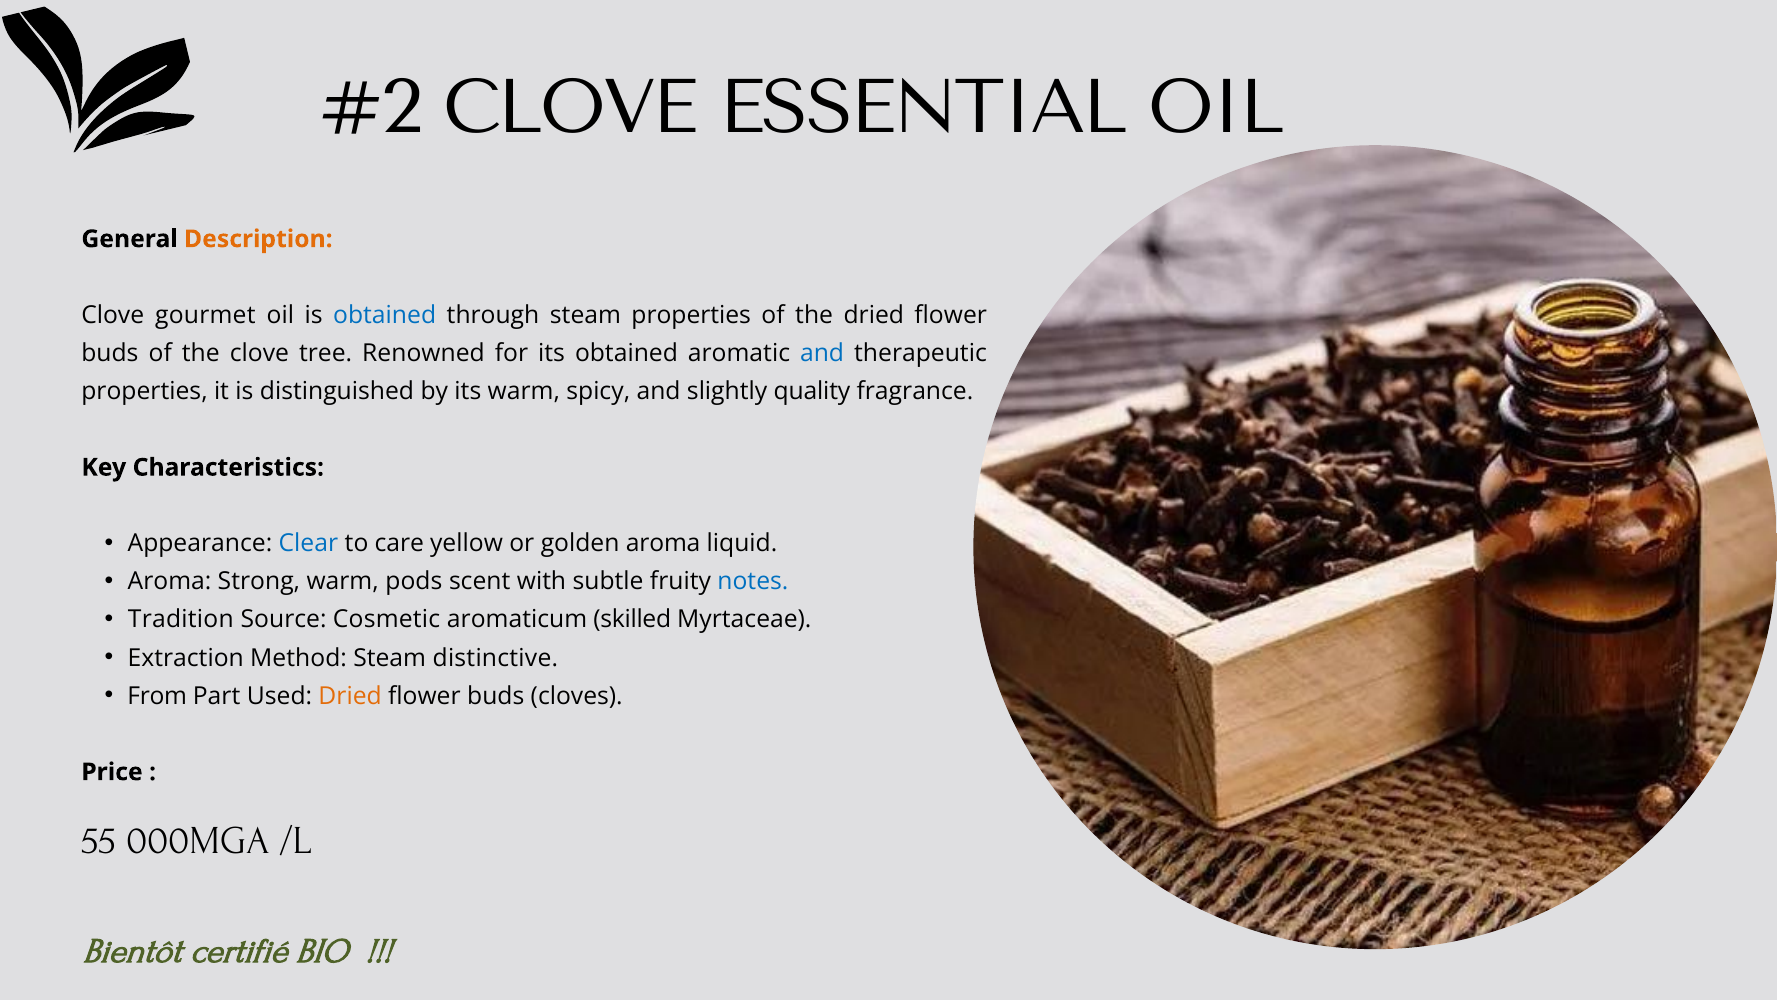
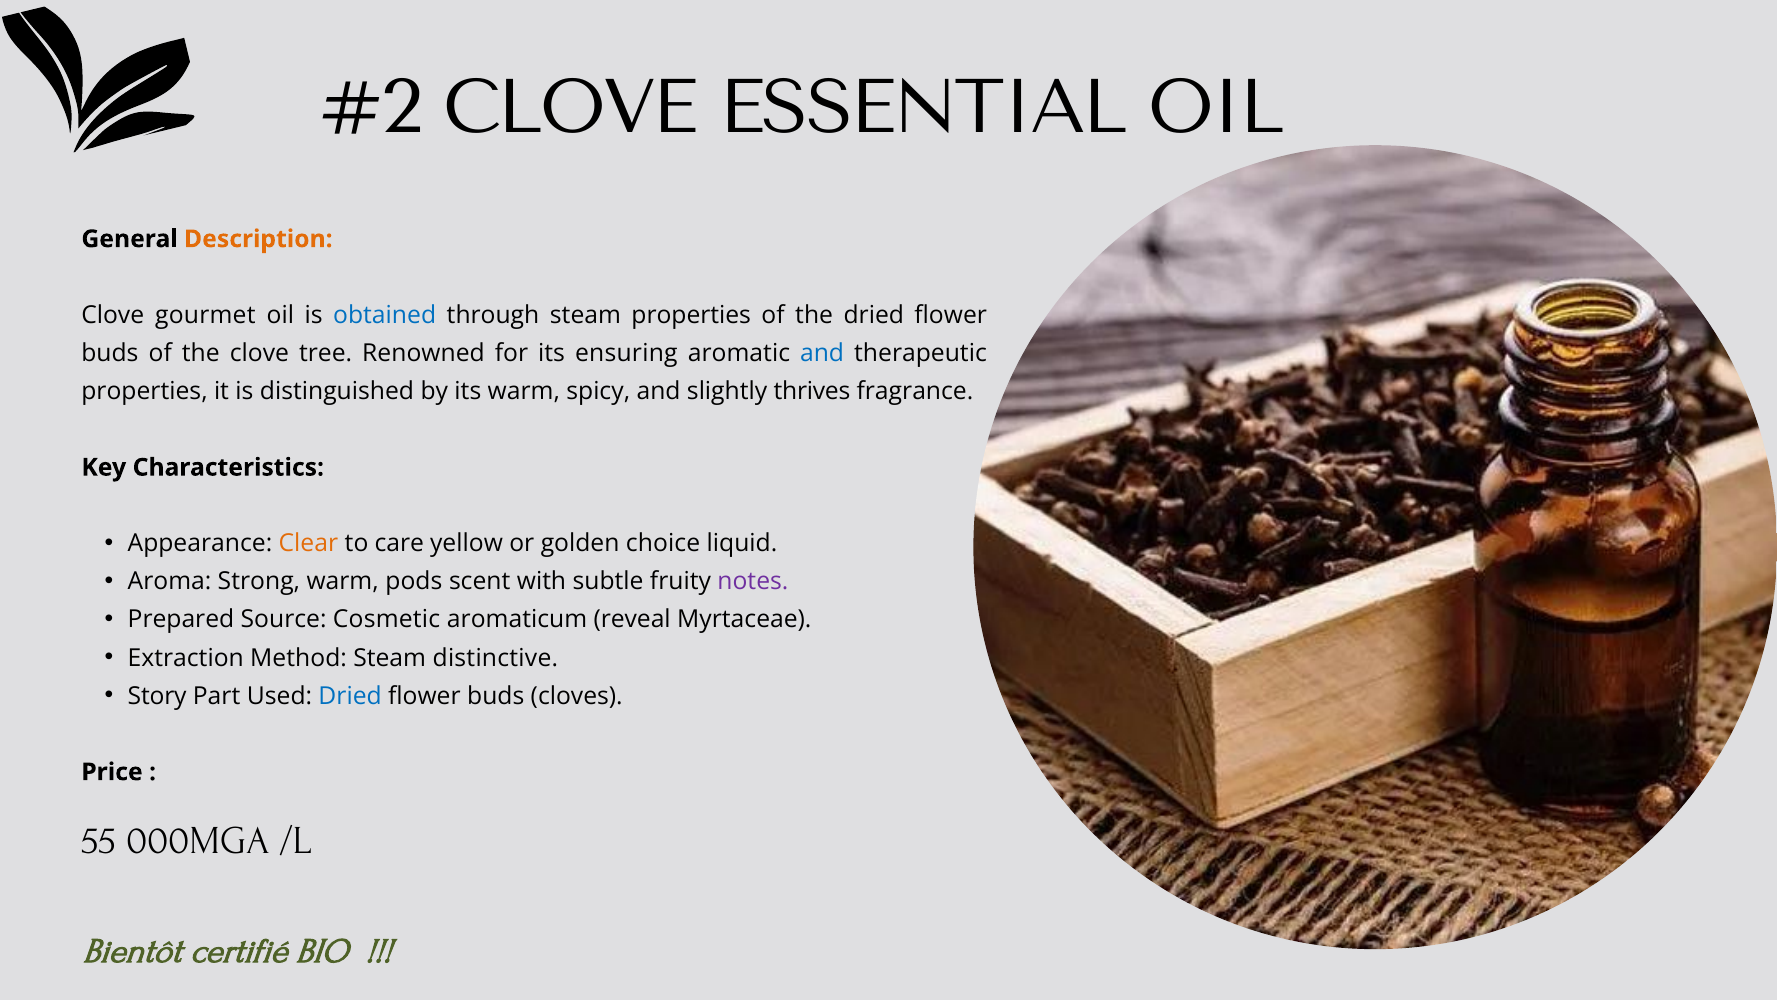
its obtained: obtained -> ensuring
quality: quality -> thrives
Clear colour: blue -> orange
golden aroma: aroma -> choice
notes colour: blue -> purple
Tradition: Tradition -> Prepared
skilled: skilled -> reveal
From: From -> Story
Dried at (350, 696) colour: orange -> blue
